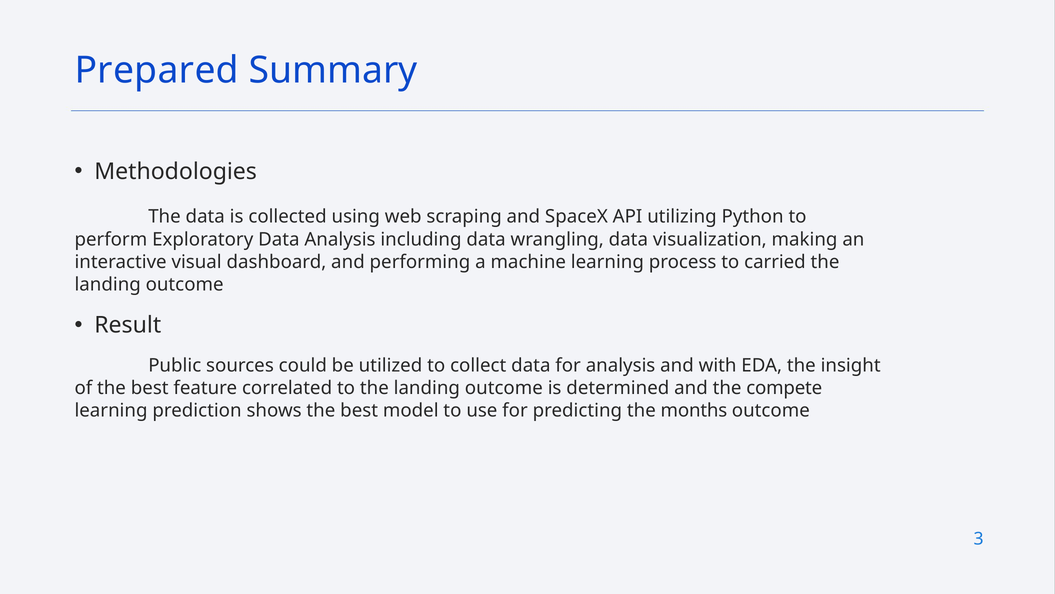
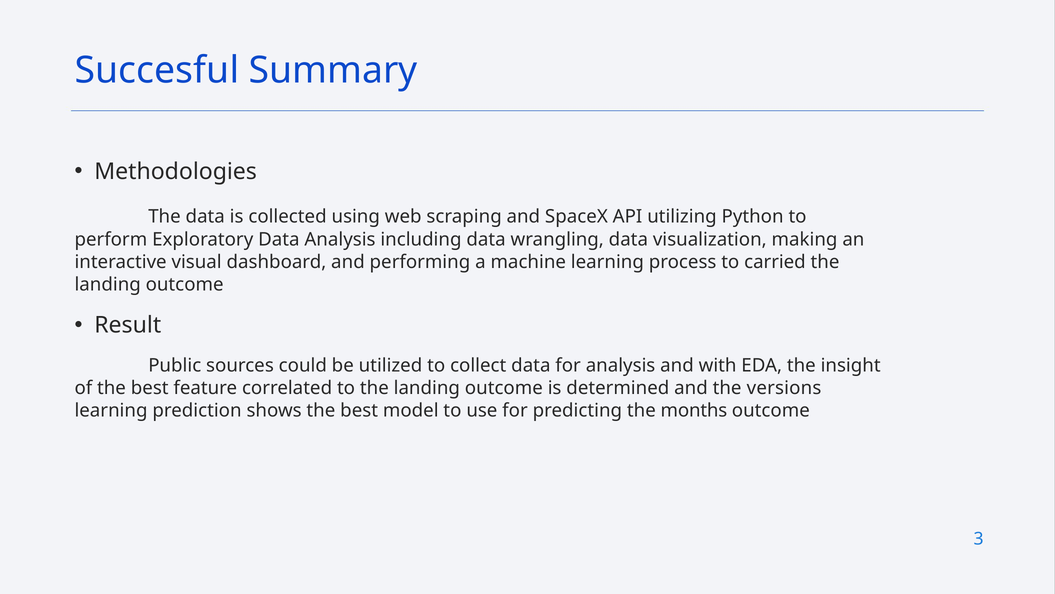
Prepared: Prepared -> Succesful
compete: compete -> versions
